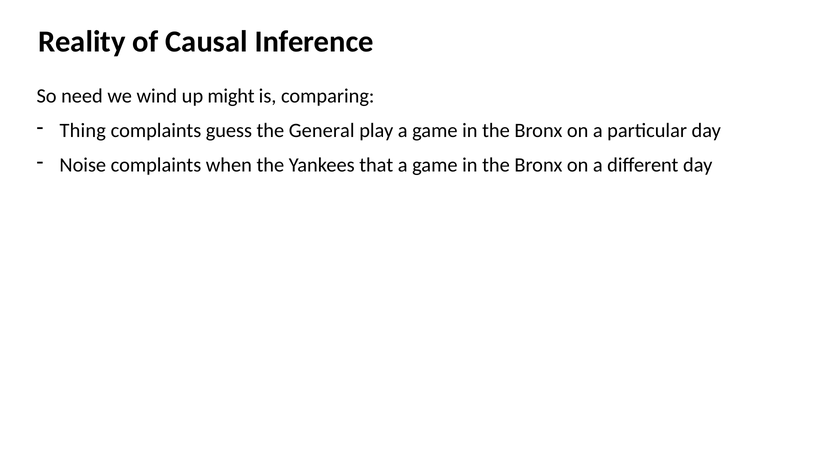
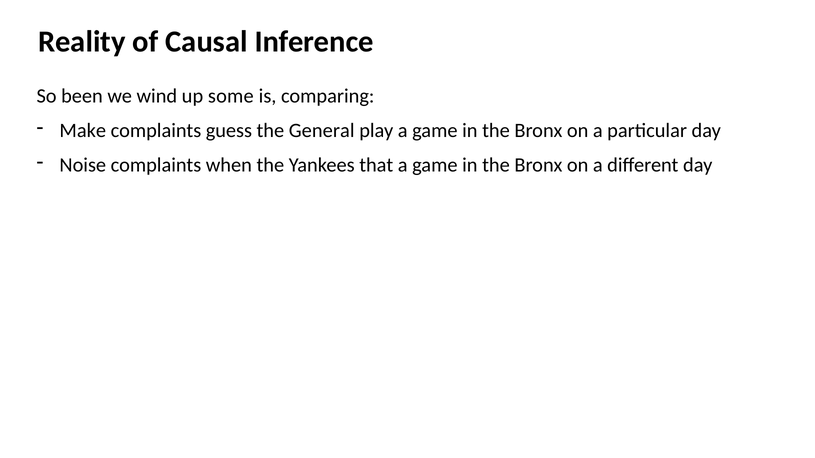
need: need -> been
might: might -> some
Thing: Thing -> Make
